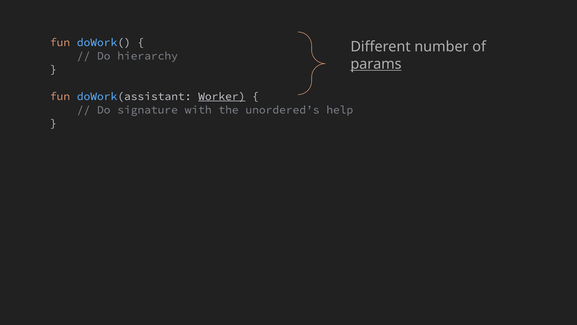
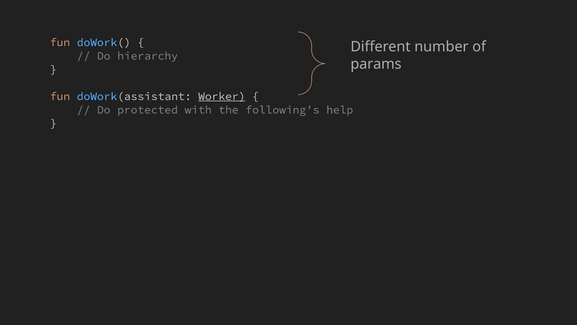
params underline: present -> none
signature: signature -> protected
unordered’s: unordered’s -> following’s
